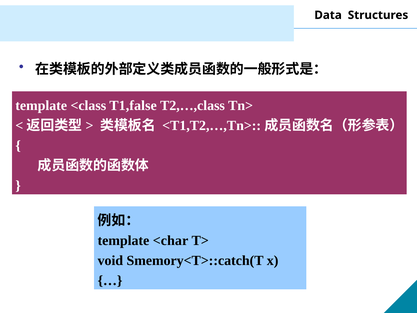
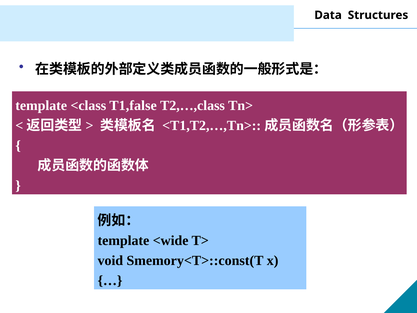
<char: <char -> <wide
Smemory<T>::catch(T: Smemory<T>::catch(T -> Smemory<T>::const(T
